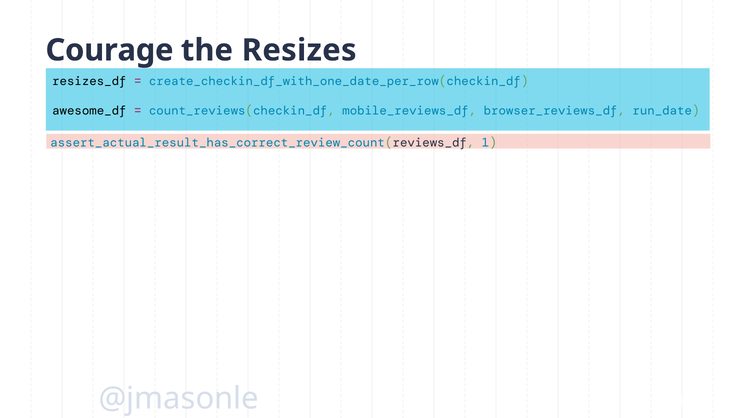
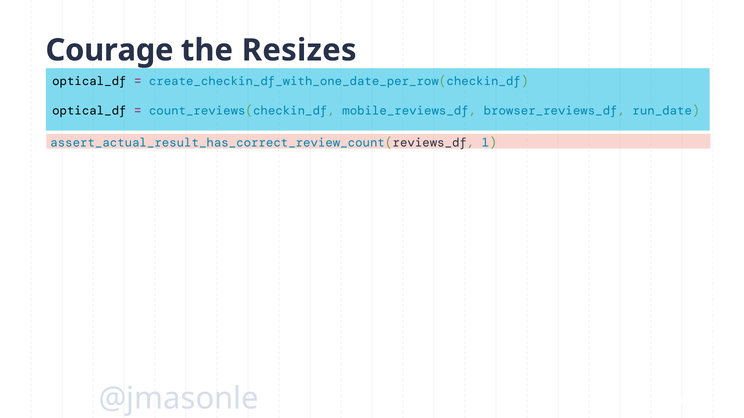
resizes_df at (89, 81): resizes_df -> optical_df
awesome_df at (89, 111): awesome_df -> optical_df
